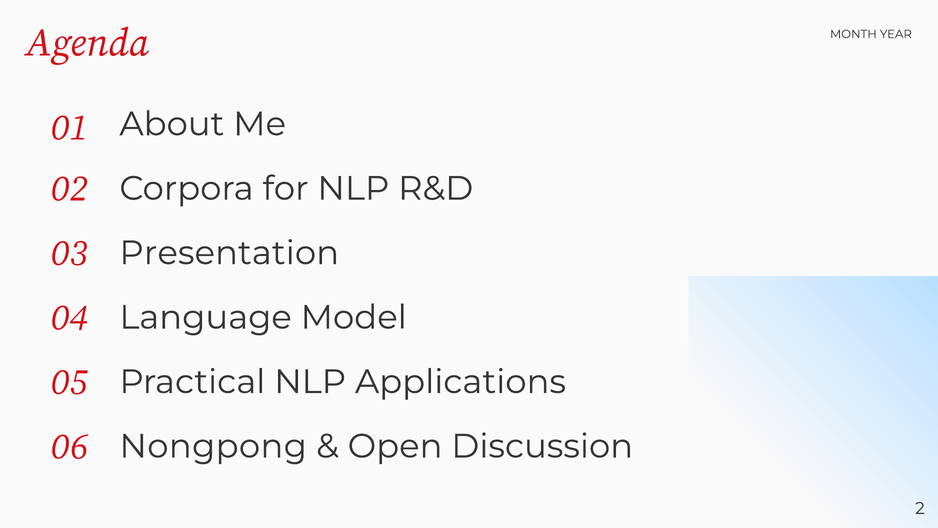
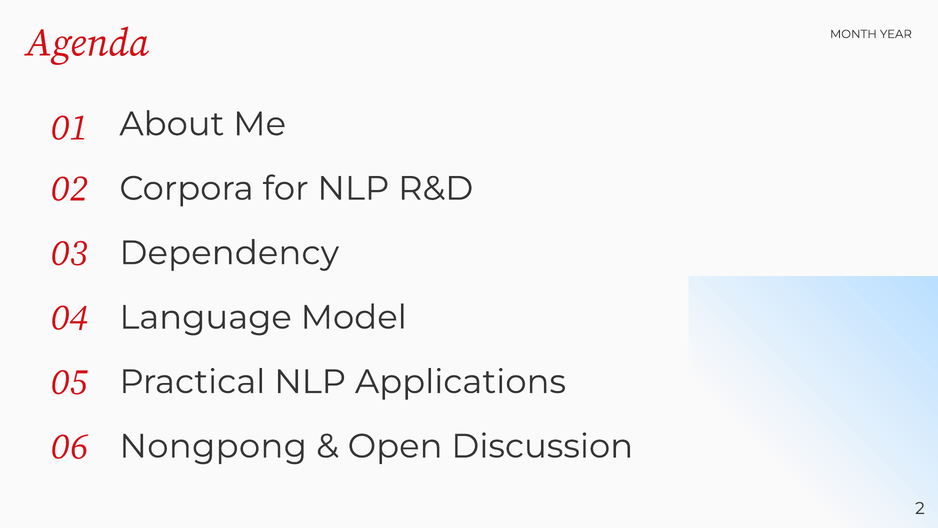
Presentation: Presentation -> Dependency
